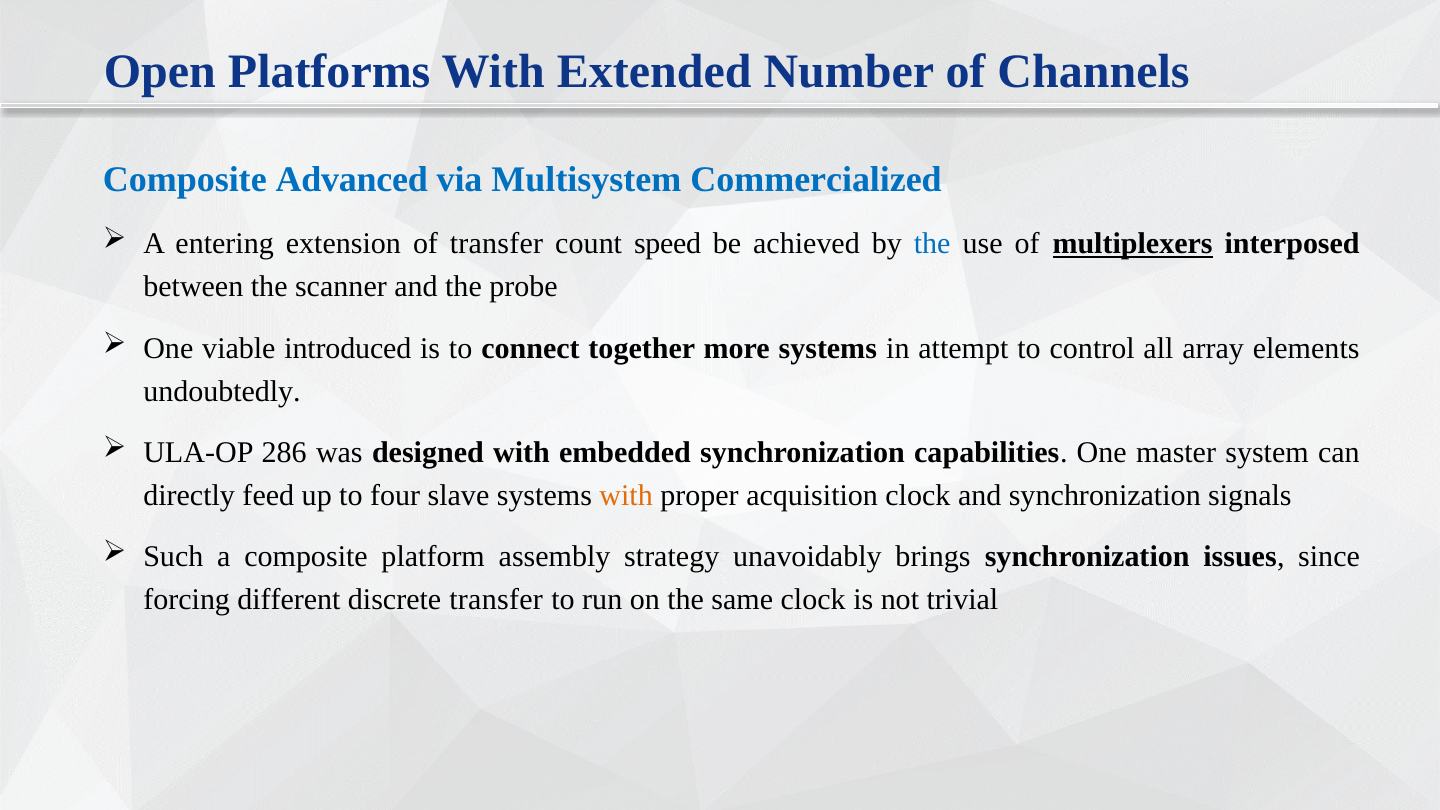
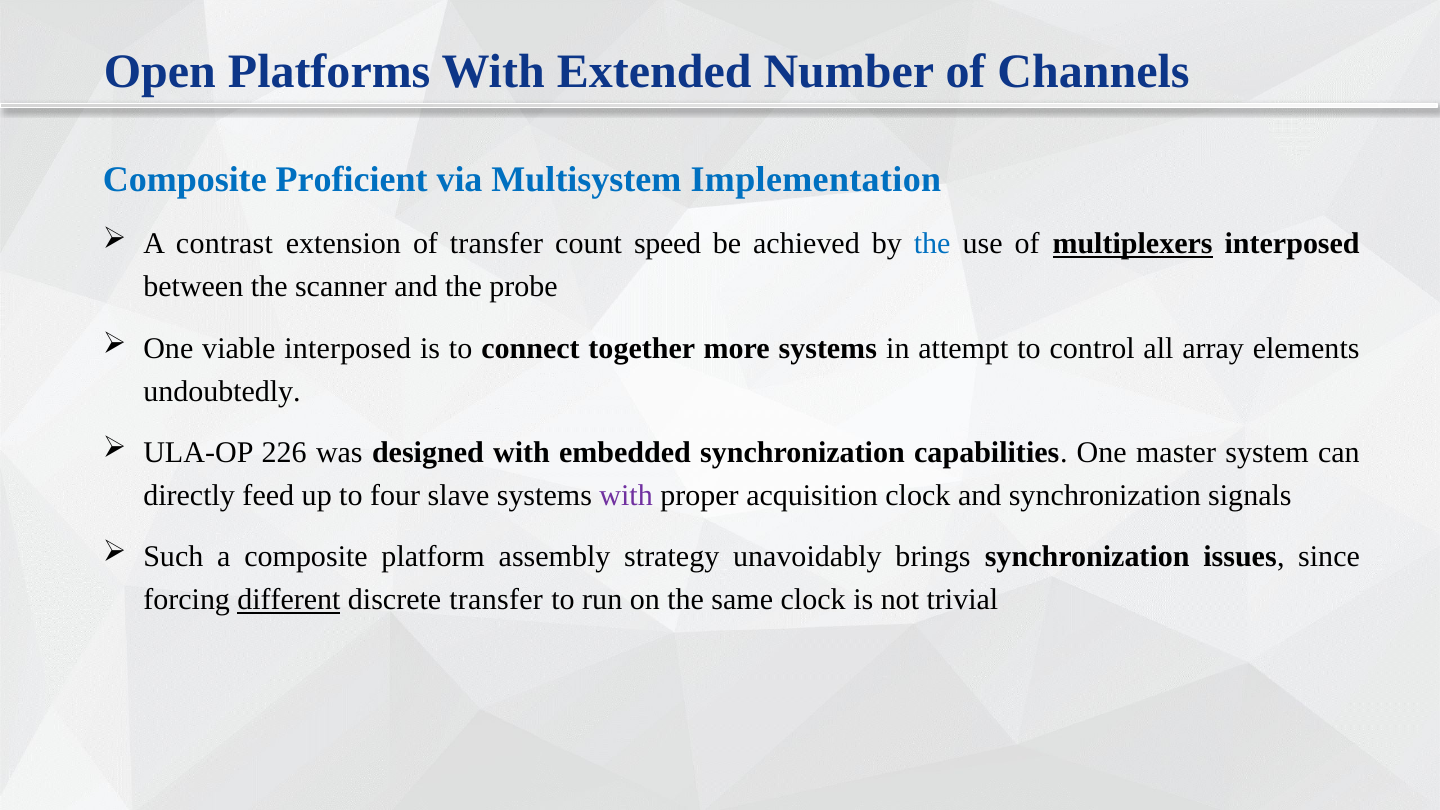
Advanced: Advanced -> Proficient
Commercialized: Commercialized -> Implementation
entering: entering -> contrast
viable introduced: introduced -> interposed
286: 286 -> 226
with at (626, 496) colour: orange -> purple
different underline: none -> present
